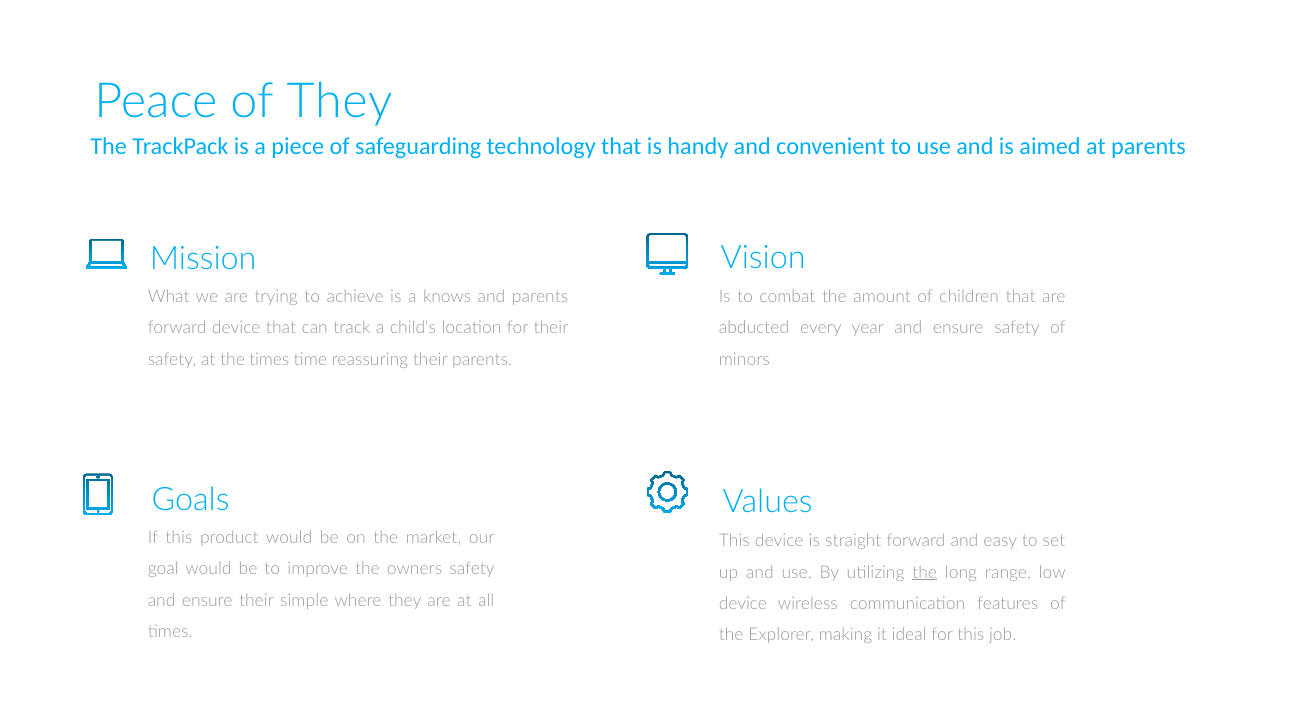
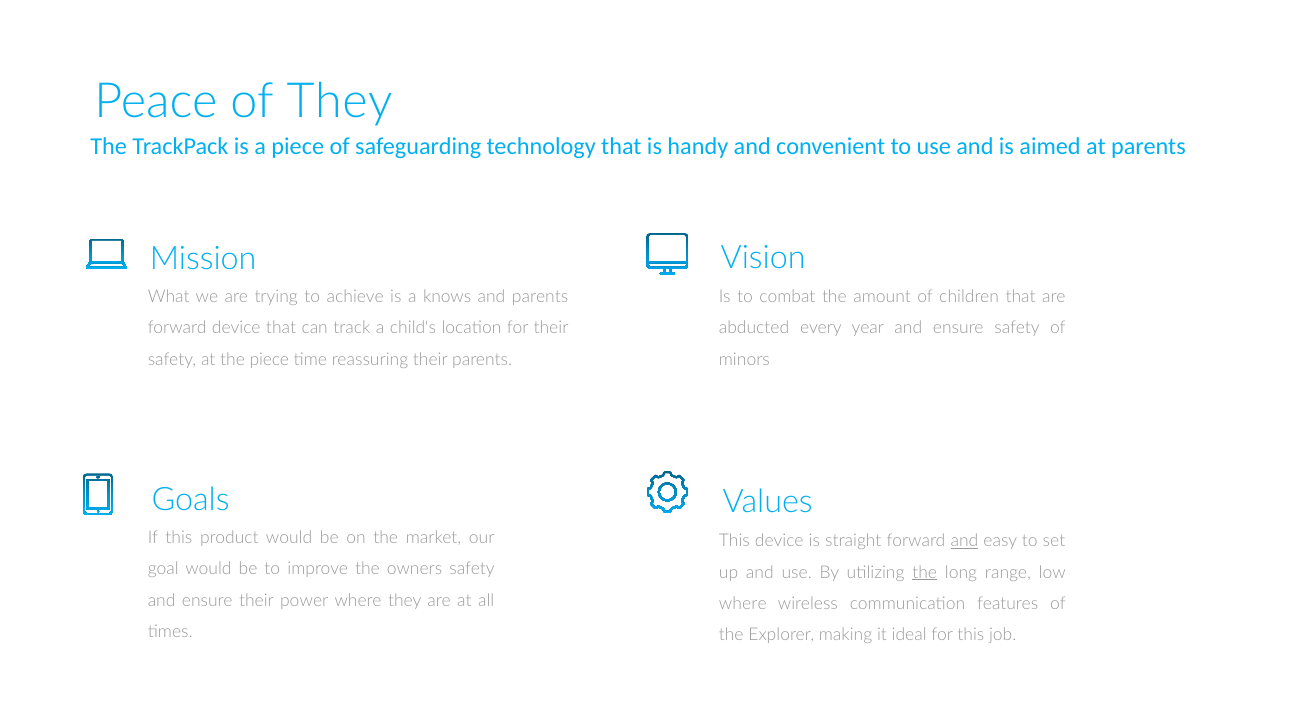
the times: times -> piece
and at (964, 541) underline: none -> present
simple: simple -> power
device at (743, 604): device -> where
